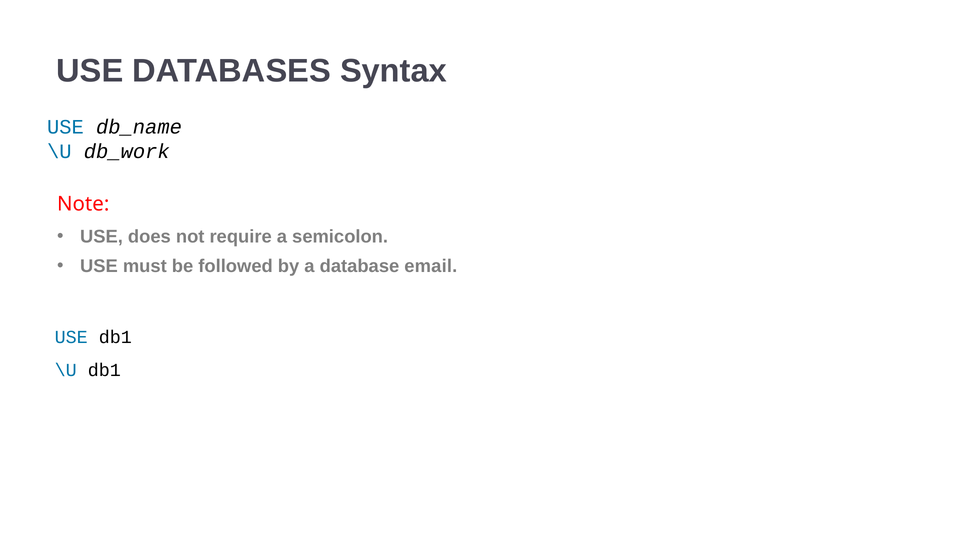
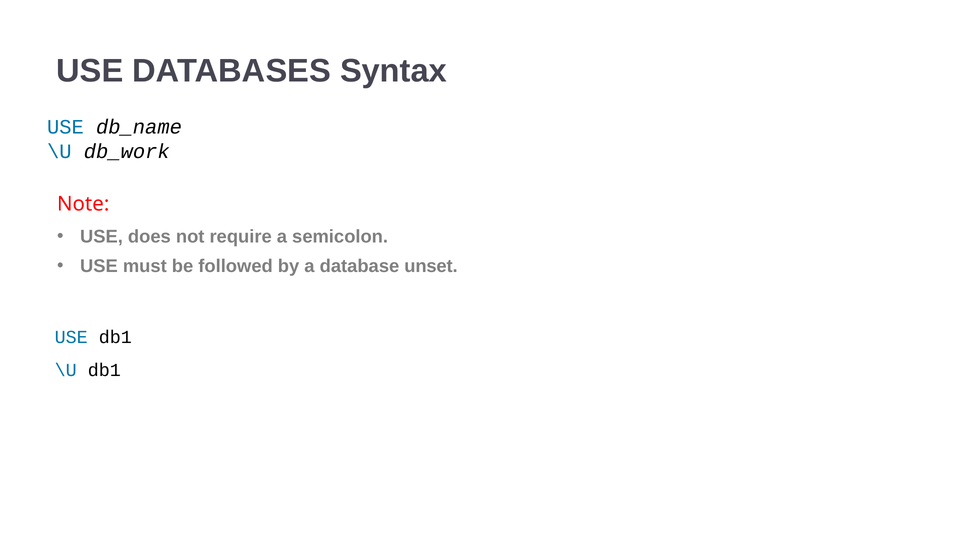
email: email -> unset
